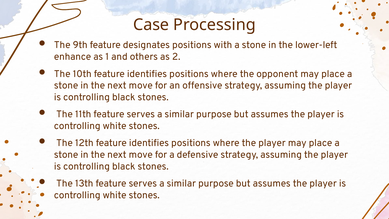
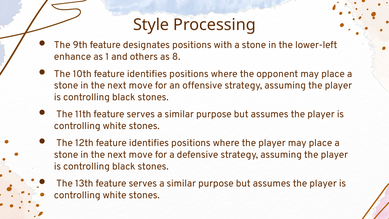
Case: Case -> Style
2: 2 -> 8
